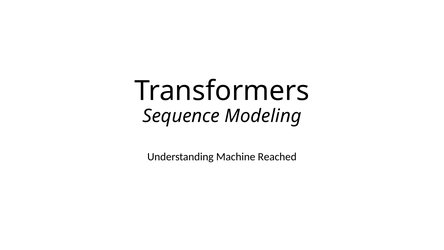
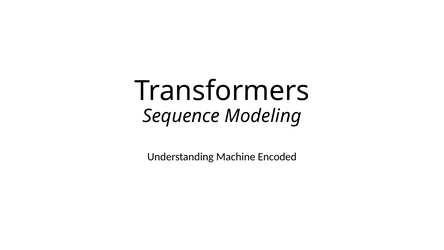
Reached: Reached -> Encoded
